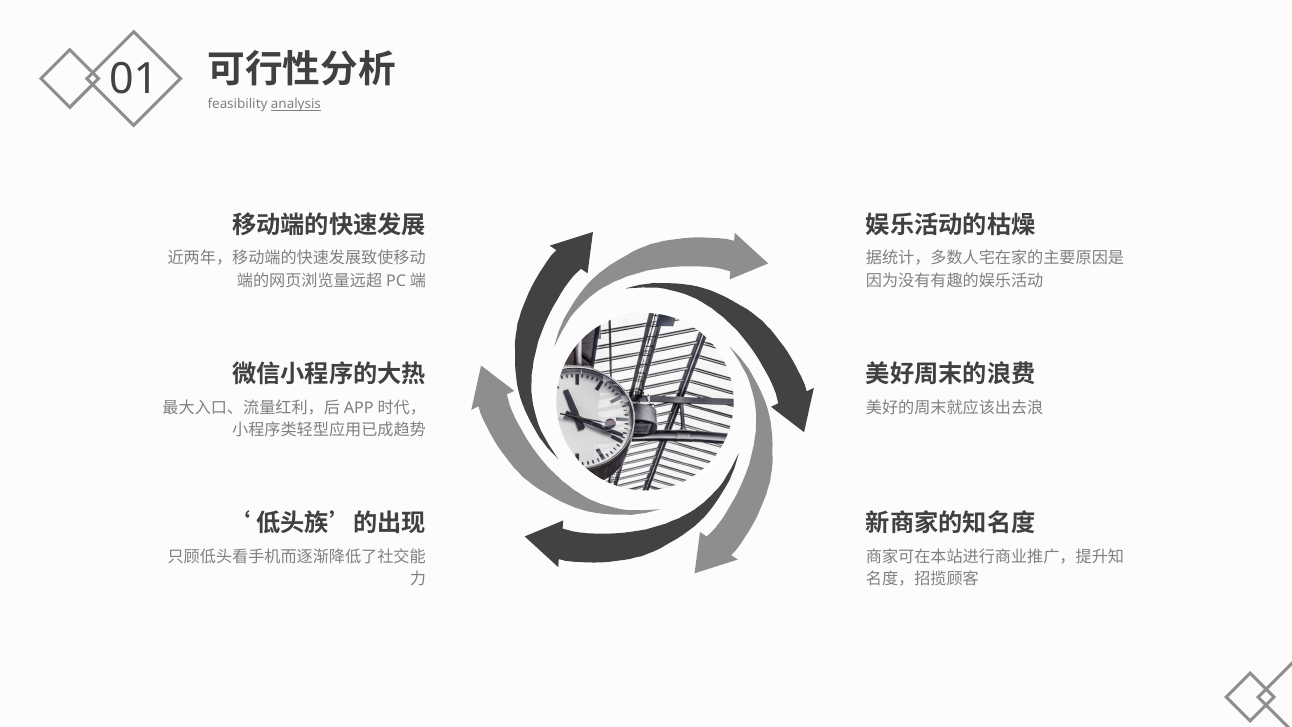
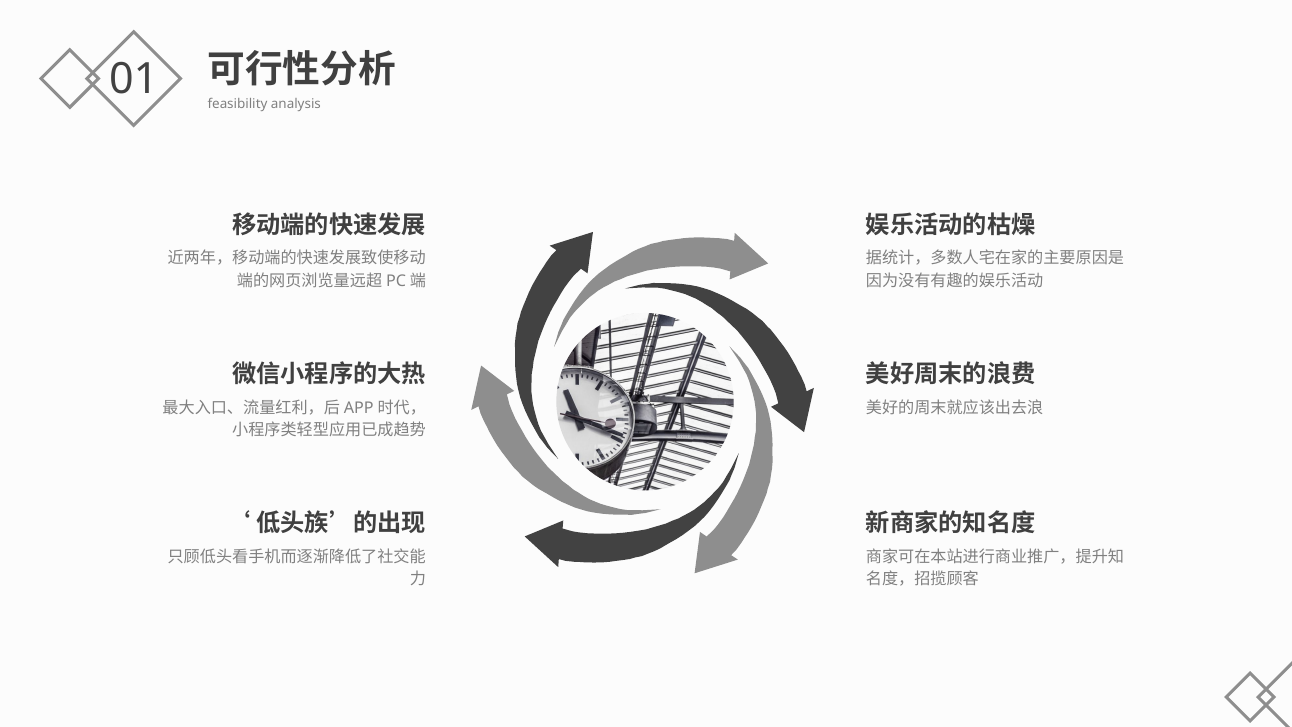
analysis underline: present -> none
